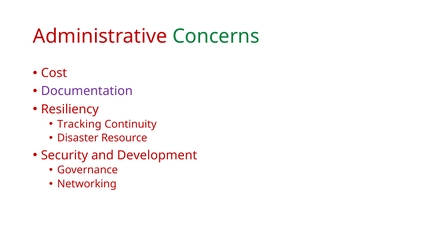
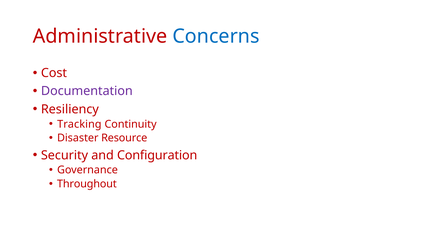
Concerns colour: green -> blue
Development: Development -> Configuration
Networking: Networking -> Throughout
